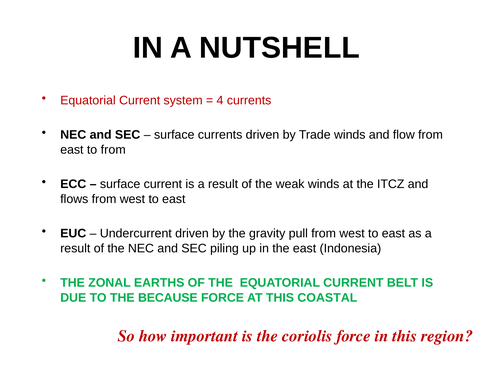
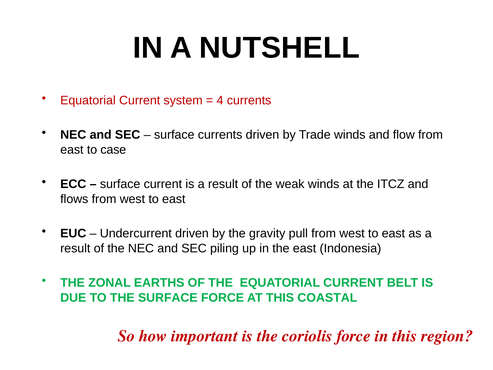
to from: from -> case
THE BECAUSE: BECAUSE -> SURFACE
